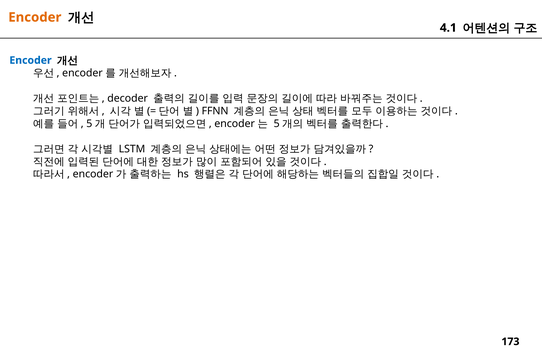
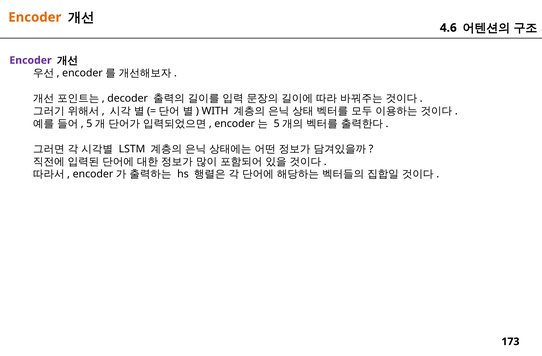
4.1: 4.1 -> 4.6
Encoder at (31, 60) colour: blue -> purple
FFNN: FFNN -> WITH
